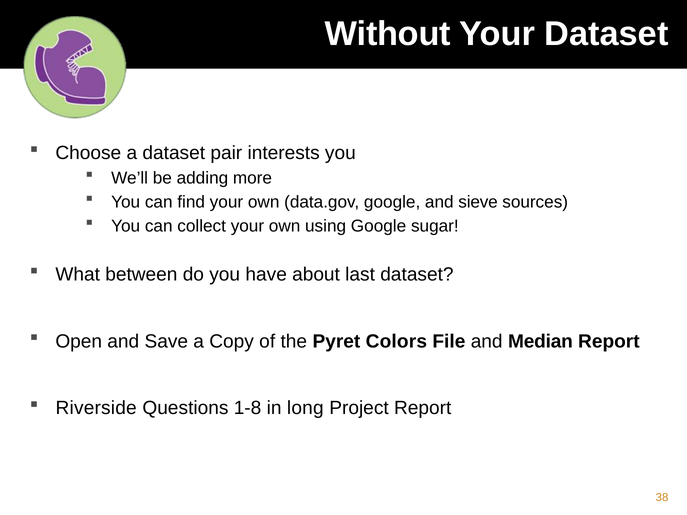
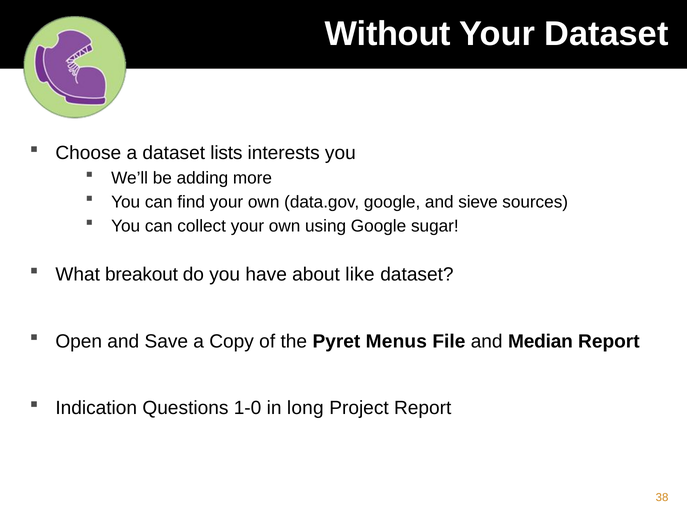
pair: pair -> lists
between: between -> breakout
last: last -> like
Colors: Colors -> Menus
Riverside: Riverside -> Indication
1-8: 1-8 -> 1-0
